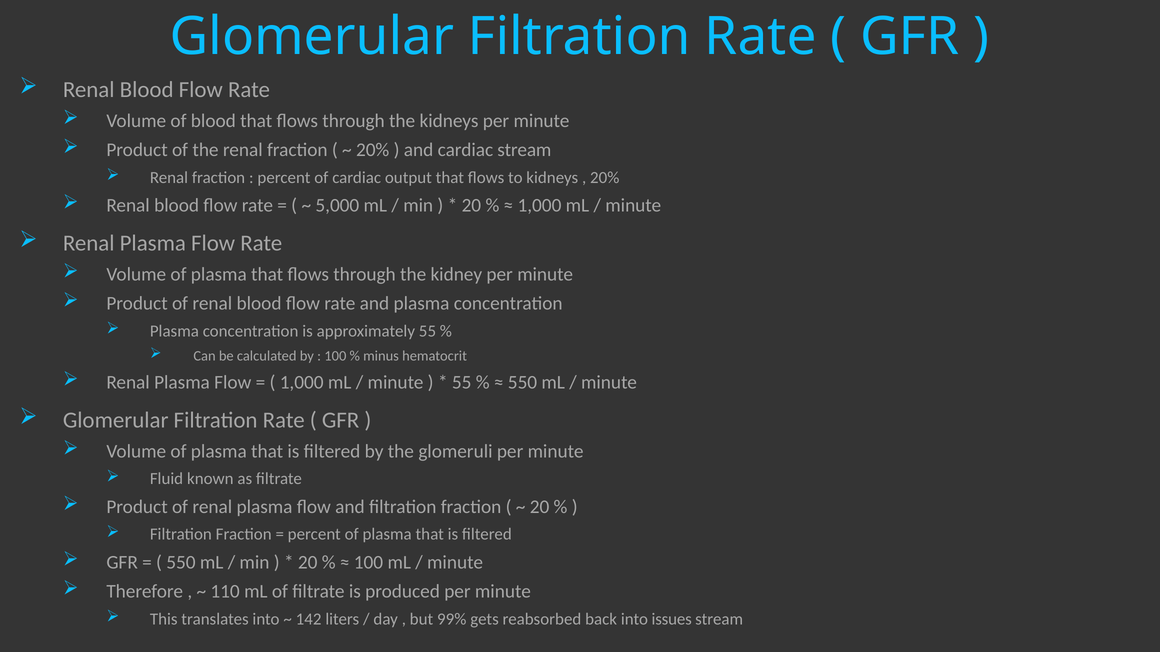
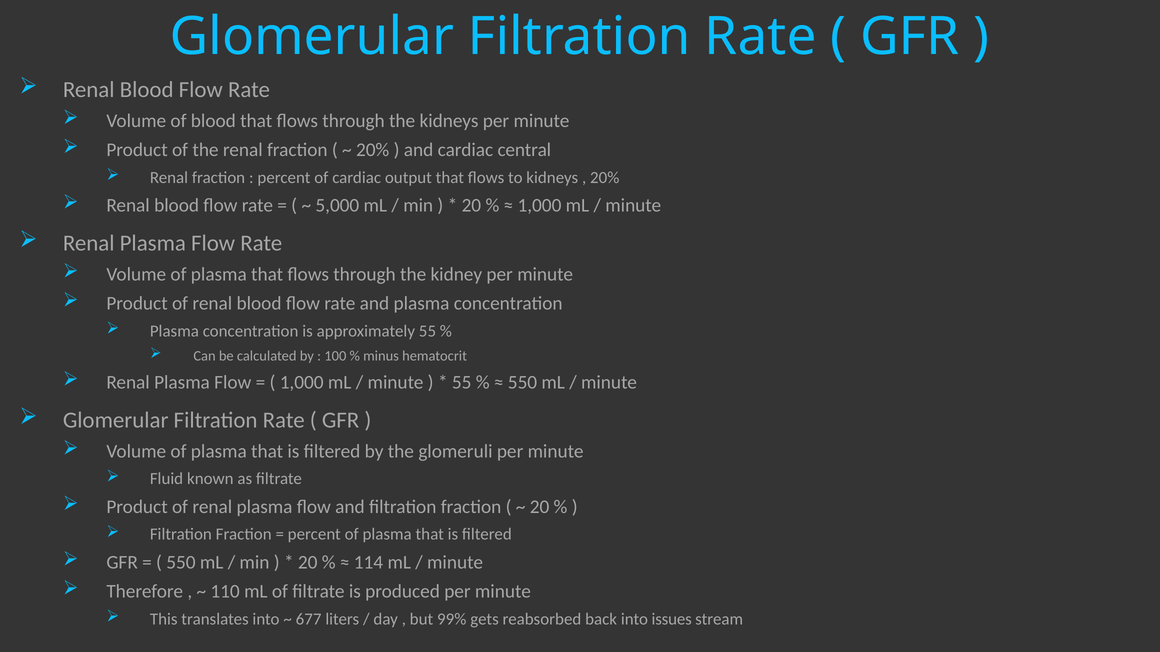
cardiac stream: stream -> central
100 at (368, 563): 100 -> 114
142: 142 -> 677
